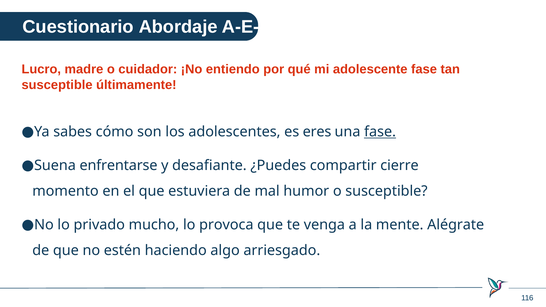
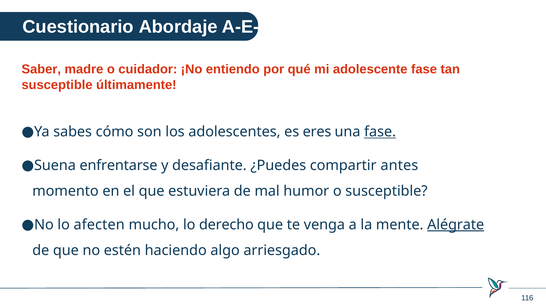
Lucro: Lucro -> Saber
cierre: cierre -> antes
privado: privado -> afecten
provoca: provoca -> derecho
Alégrate underline: none -> present
